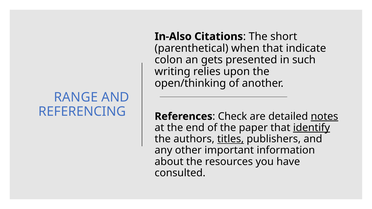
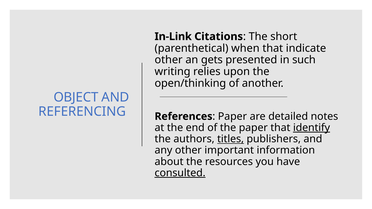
In-Also: In-Also -> In-Link
colon at (169, 60): colon -> other
RANGE: RANGE -> OBJECT
Check at (233, 117): Check -> Paper
notes underline: present -> none
consulted underline: none -> present
